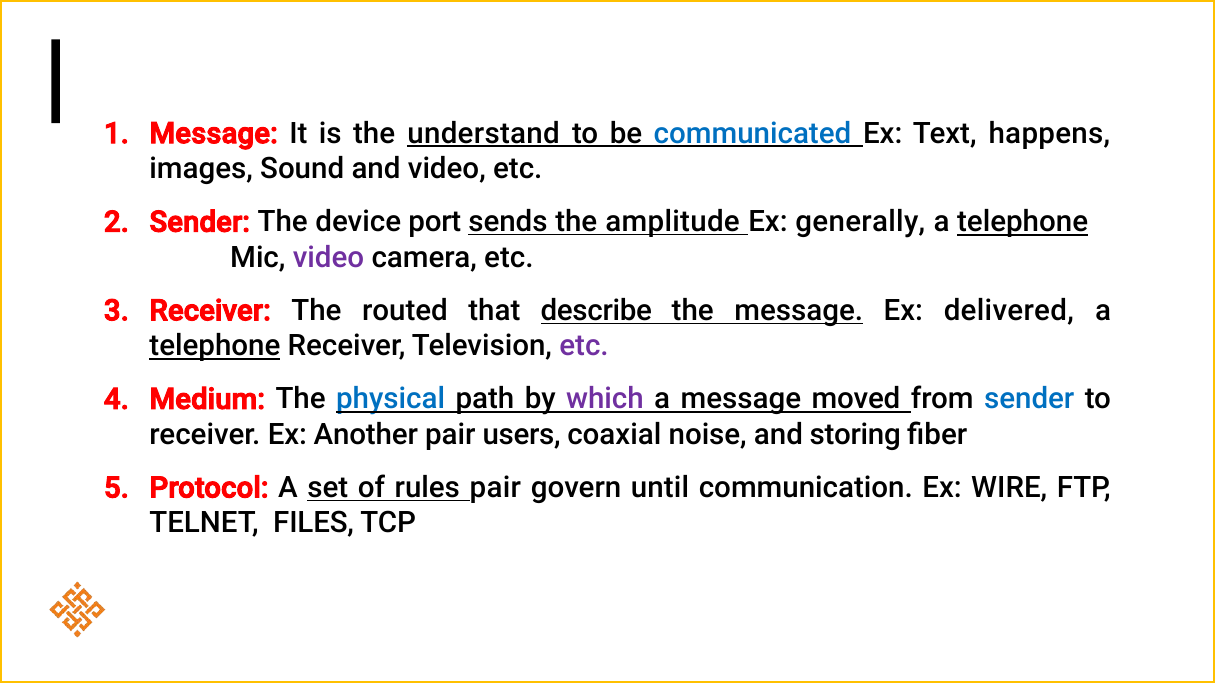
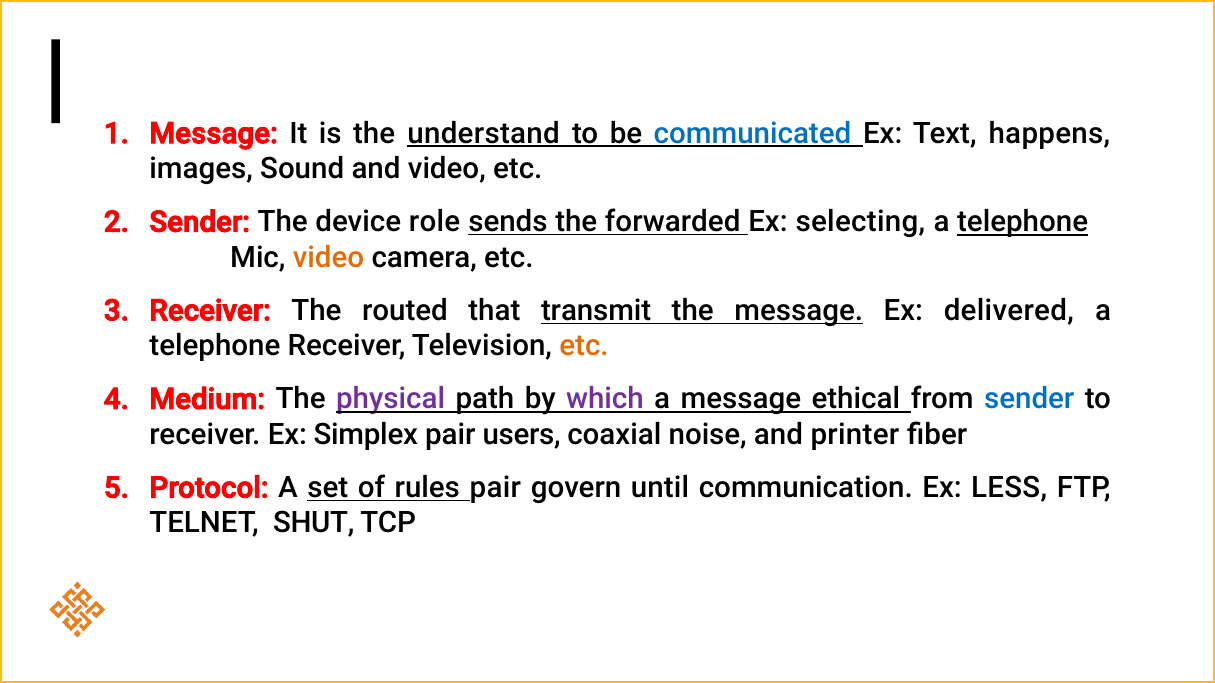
port: port -> role
amplitude: amplitude -> forwarded
generally: generally -> selecting
video at (329, 258) colour: purple -> orange
describe: describe -> transmit
telephone at (215, 346) underline: present -> none
etc at (584, 346) colour: purple -> orange
physical colour: blue -> purple
moved: moved -> ethical
Another: Another -> Simplex
storing: storing -> printer
WIRE: WIRE -> LESS
FILES: FILES -> SHUT
